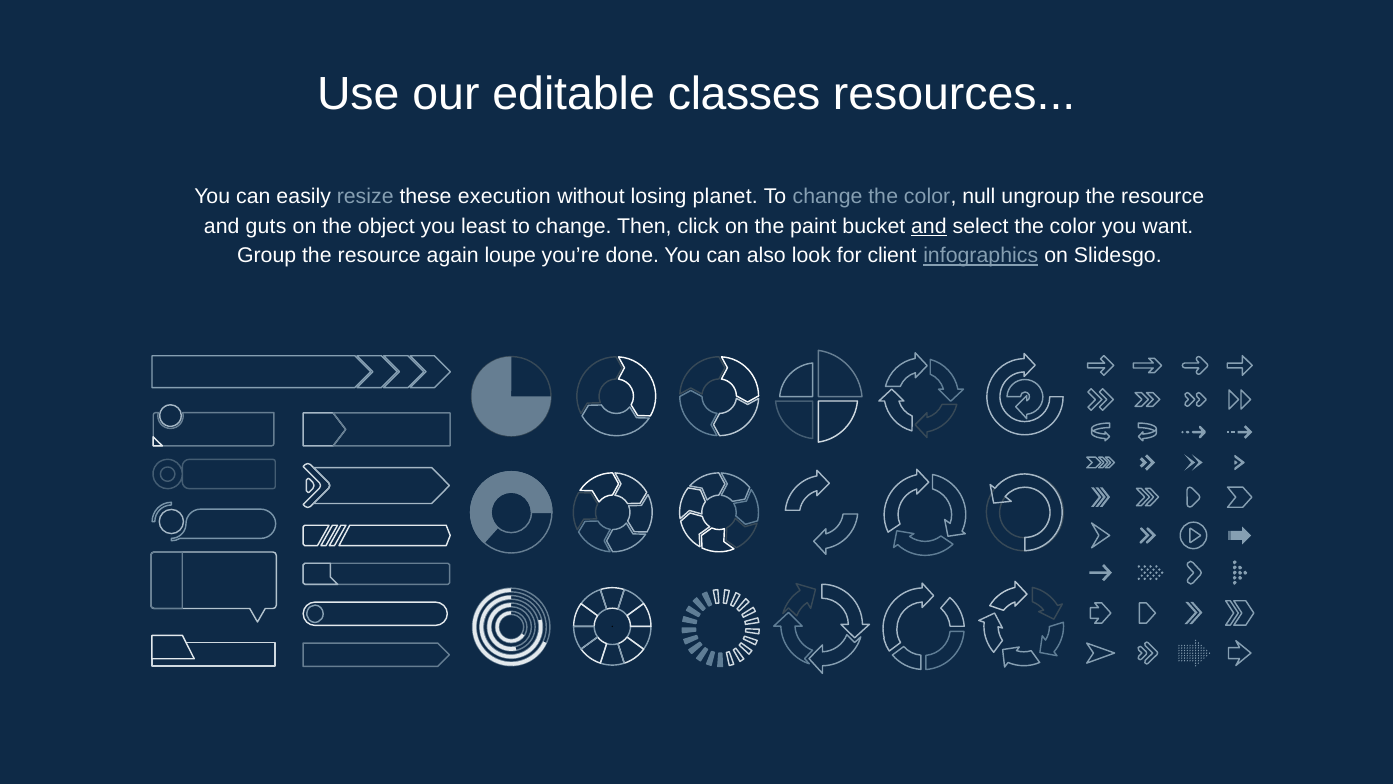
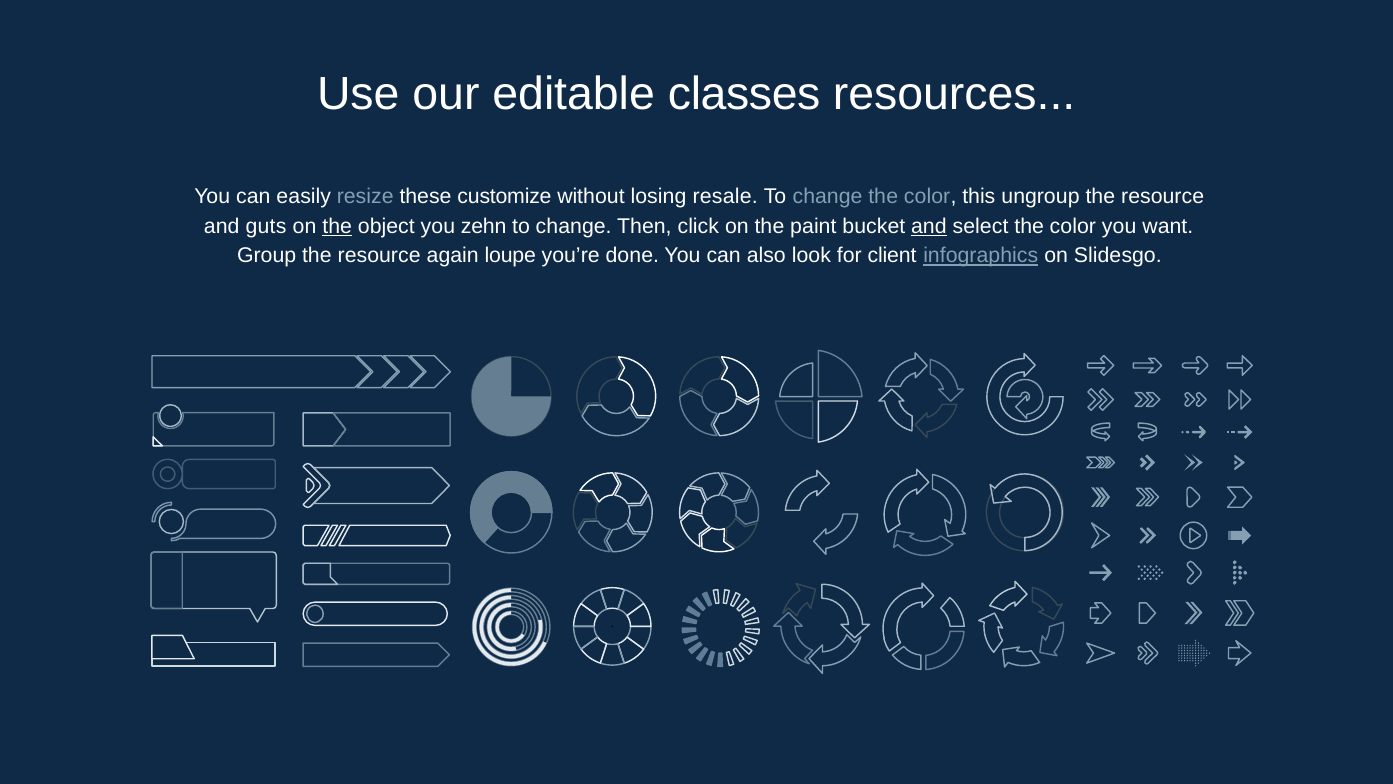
execution: execution -> customize
planet: planet -> resale
null: null -> this
the at (337, 226) underline: none -> present
least: least -> zehn
